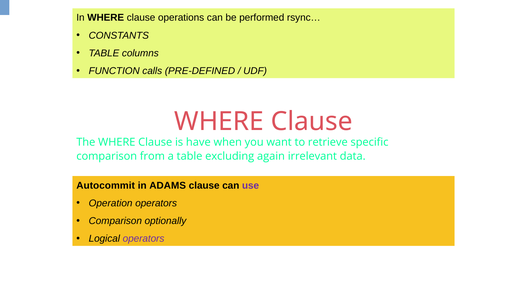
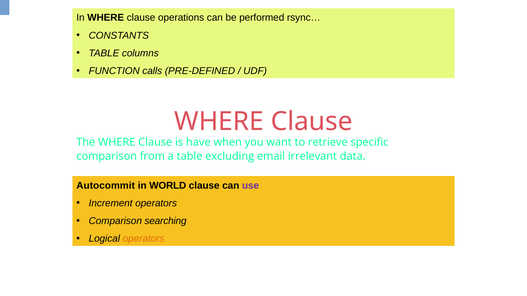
again: again -> email
ADAMS: ADAMS -> WORLD
Operation: Operation -> Increment
optionally: optionally -> searching
operators at (144, 239) colour: purple -> orange
